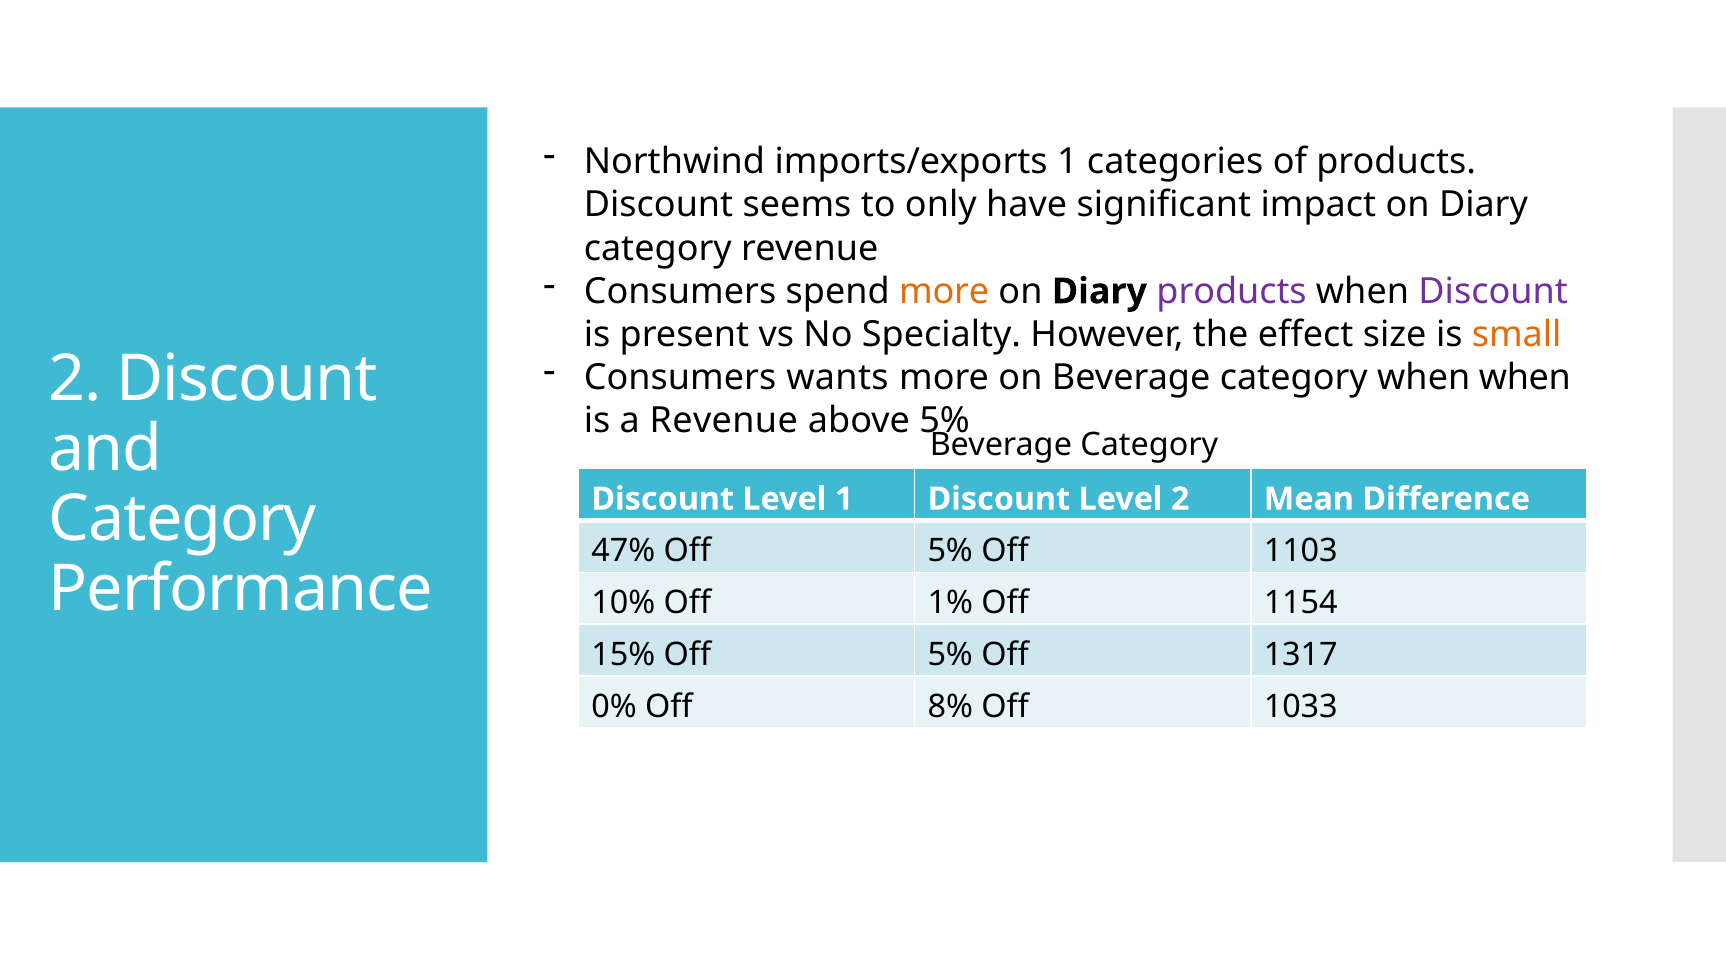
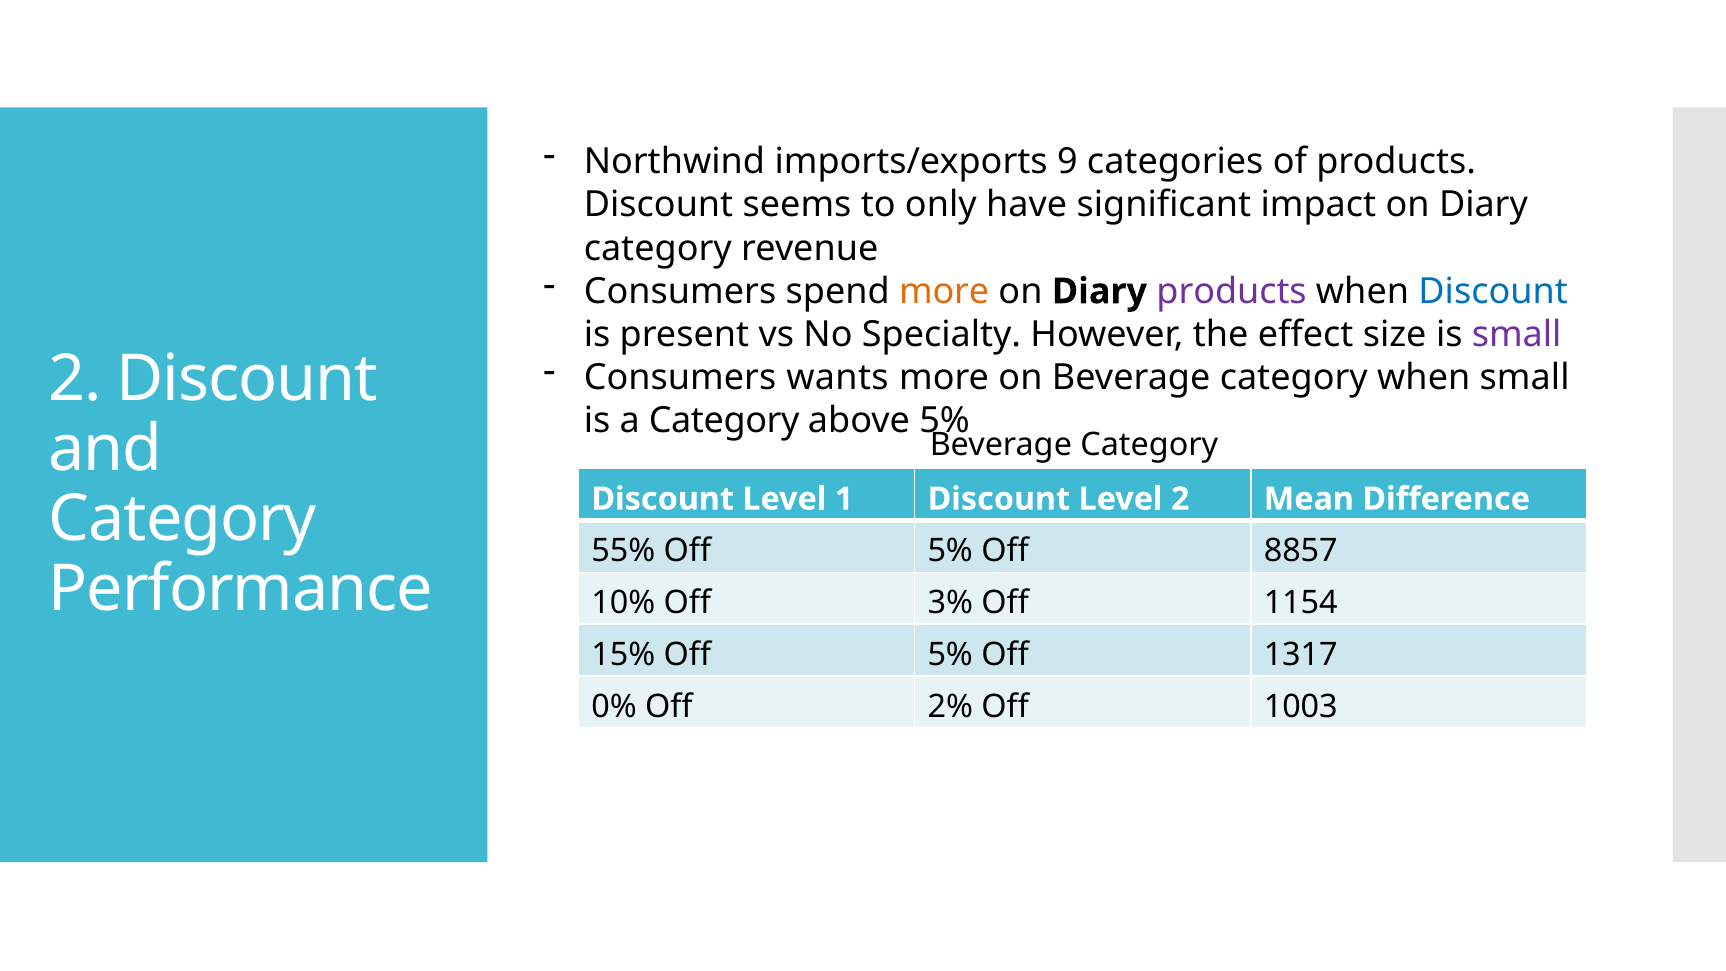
imports/exports 1: 1 -> 9
Discount at (1493, 291) colour: purple -> blue
small at (1517, 335) colour: orange -> purple
when when: when -> small
a Revenue: Revenue -> Category
47%: 47% -> 55%
1103: 1103 -> 8857
1%: 1% -> 3%
8%: 8% -> 2%
1033: 1033 -> 1003
